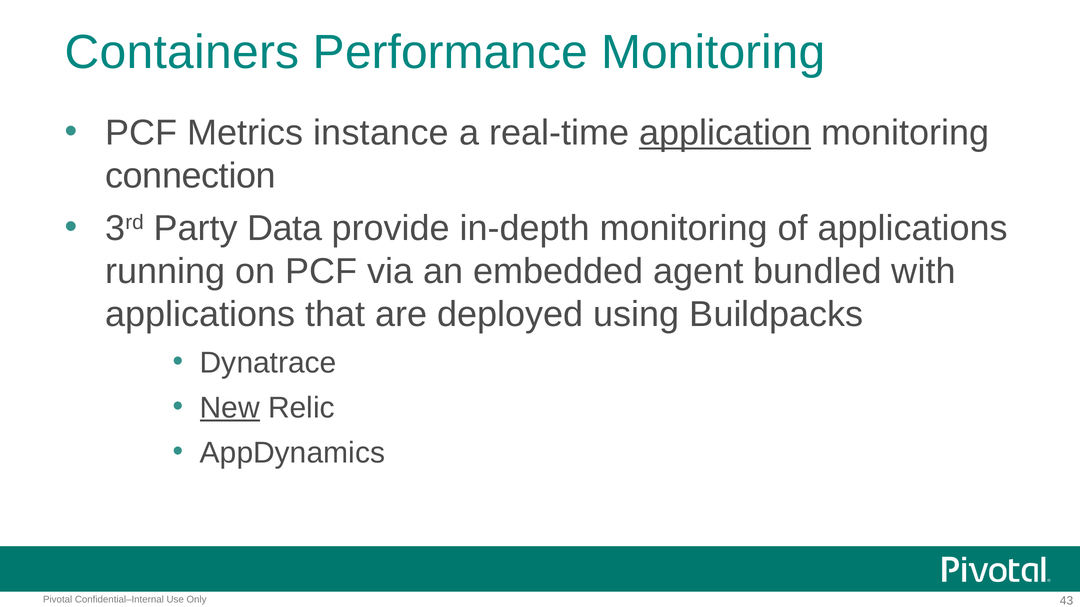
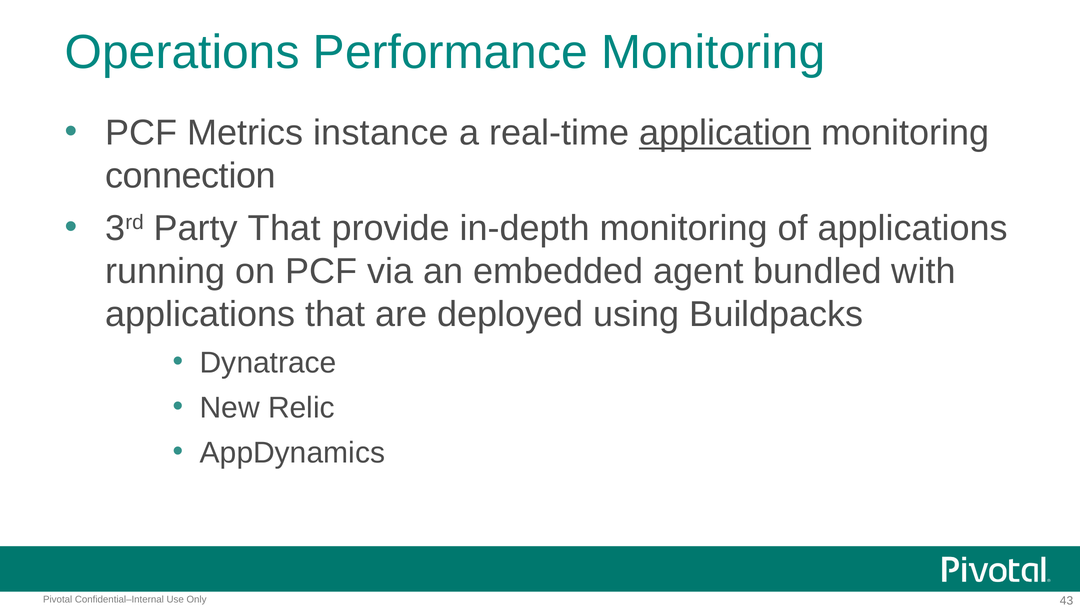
Containers: Containers -> Operations
Party Data: Data -> That
New underline: present -> none
